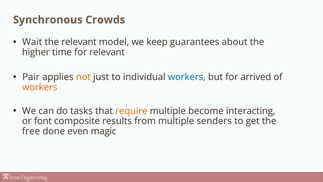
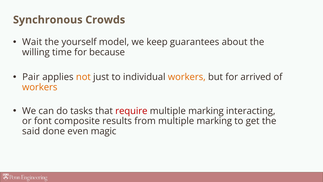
the relevant: relevant -> yourself
higher: higher -> willing
for relevant: relevant -> because
workers at (187, 77) colour: blue -> orange
require colour: orange -> red
become at (206, 111): become -> marking
from multiple senders: senders -> marking
free: free -> said
